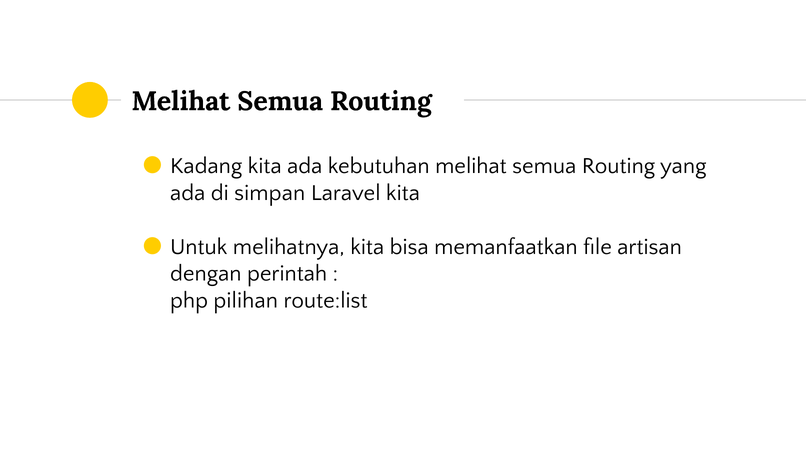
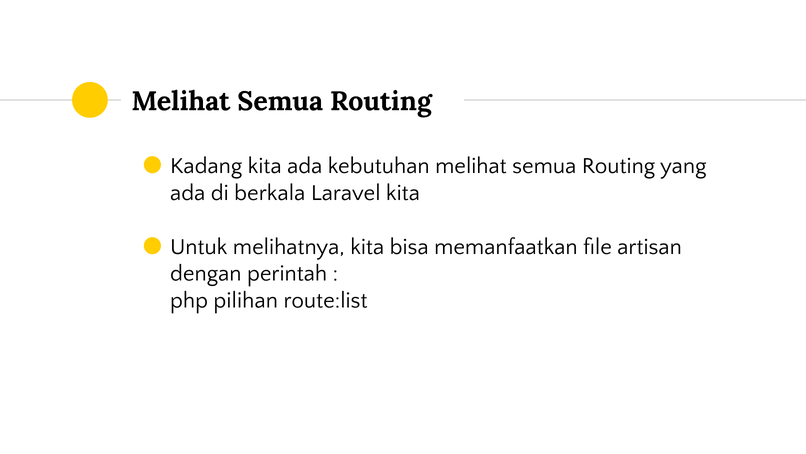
simpan: simpan -> berkala
